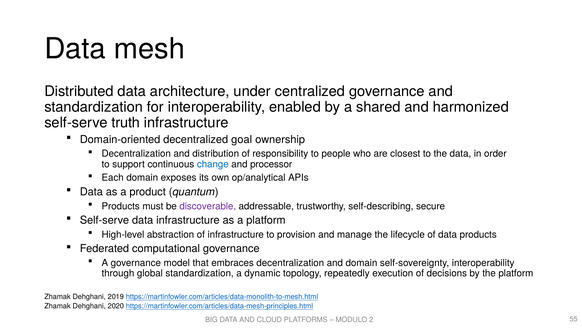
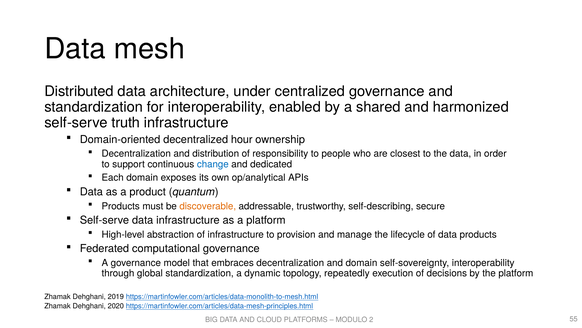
goal: goal -> hour
processor: processor -> dedicated
discoverable colour: purple -> orange
